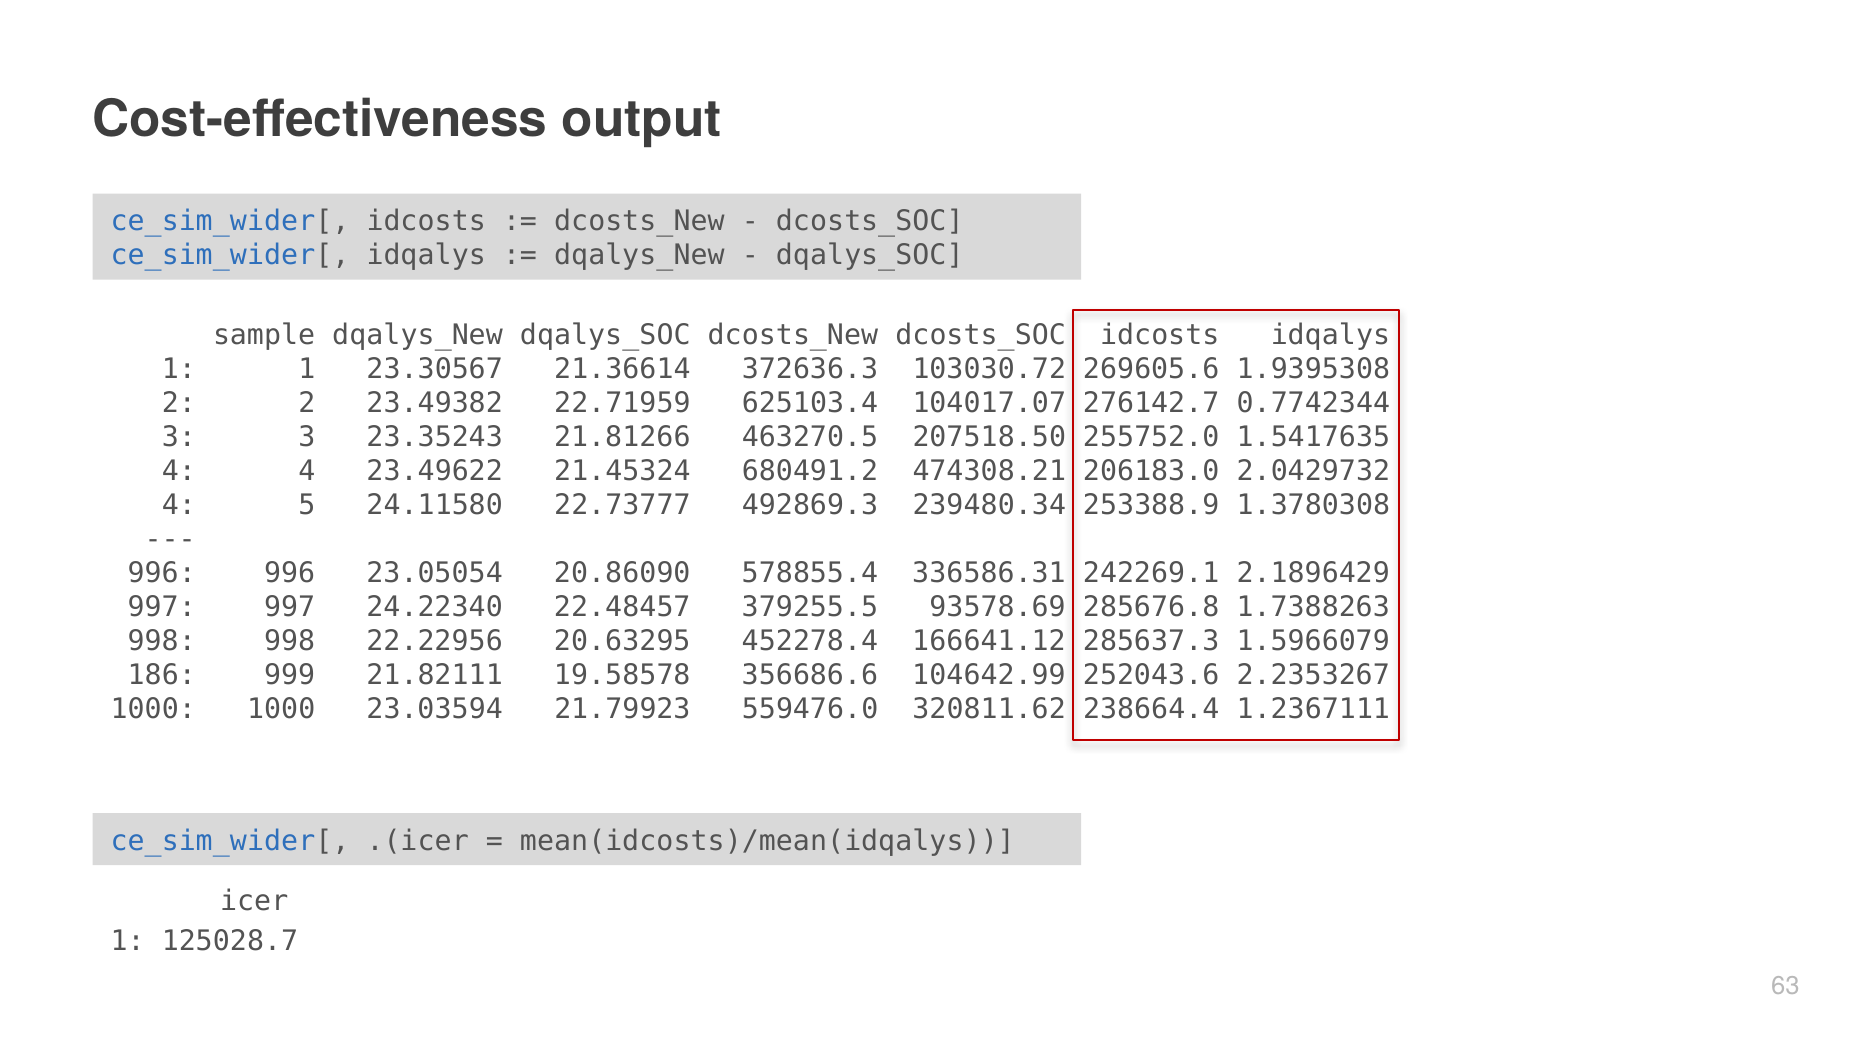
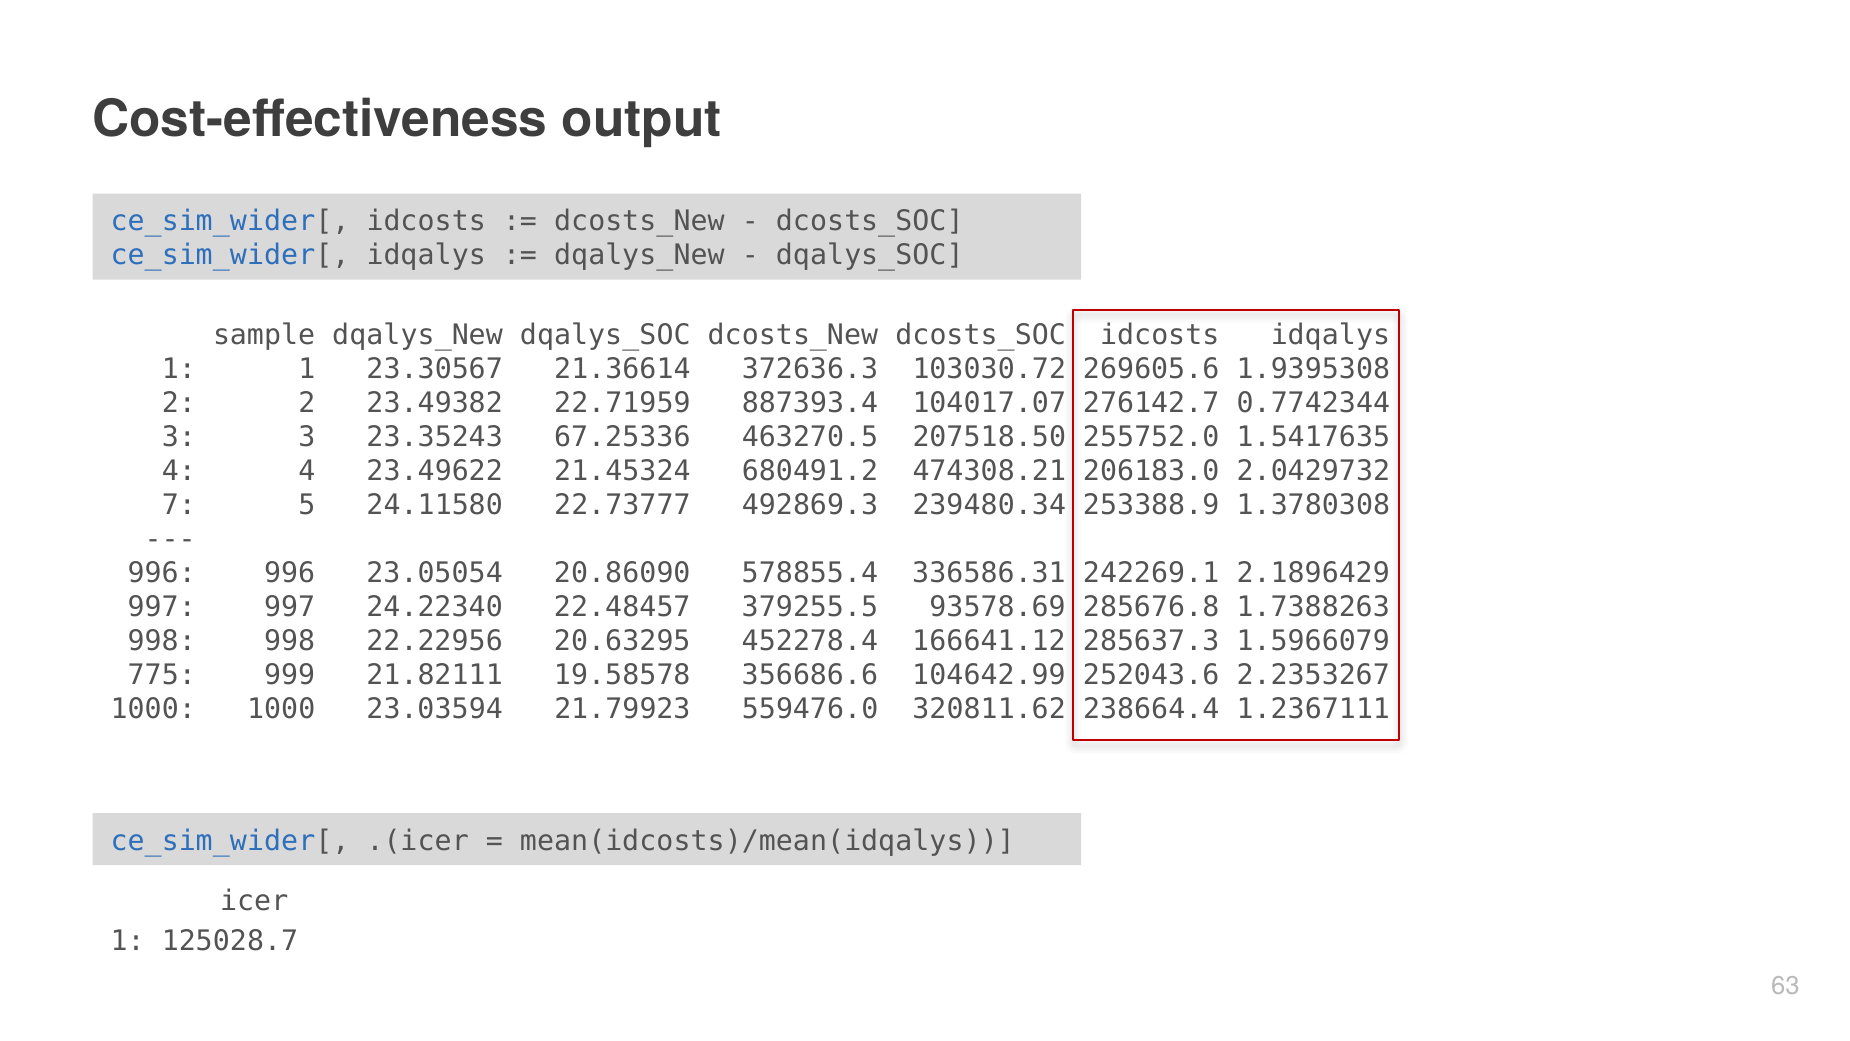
625103.4: 625103.4 -> 887393.4
21.81266: 21.81266 -> 67.25336
4 at (179, 505): 4 -> 7
186: 186 -> 775
